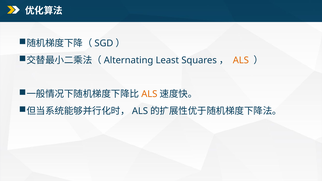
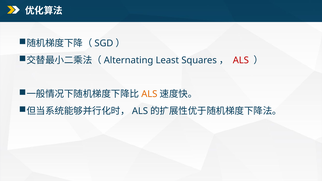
ALS at (241, 60) colour: orange -> red
